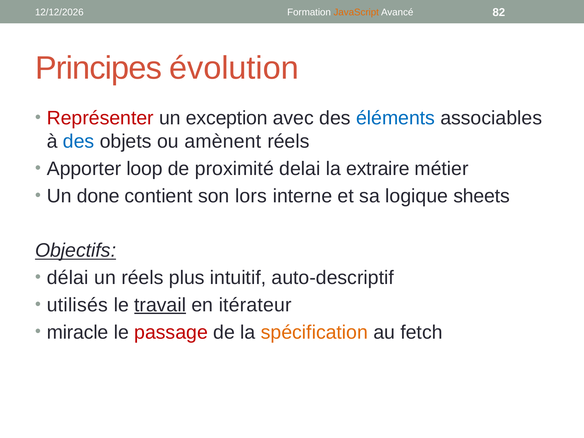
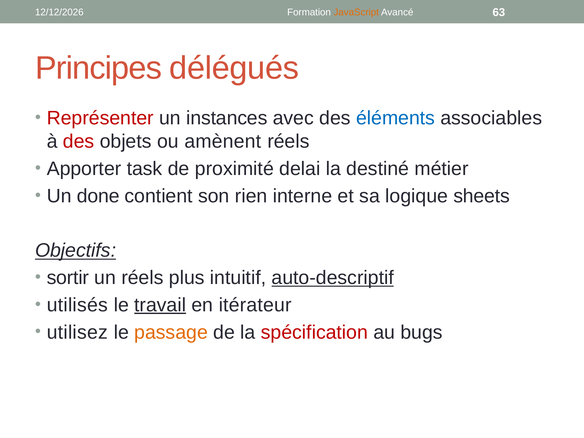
82: 82 -> 63
évolution: évolution -> délégués
exception: exception -> instances
des at (79, 142) colour: blue -> red
loop: loop -> task
extraire: extraire -> destiné
lors: lors -> rien
délai: délai -> sortir
auto-descriptif underline: none -> present
miracle: miracle -> utilisez
passage colour: red -> orange
spécification colour: orange -> red
fetch: fetch -> bugs
